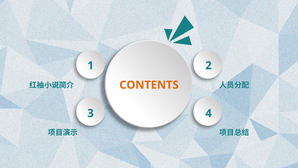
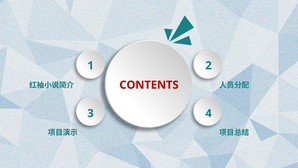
CONTENTS colour: orange -> red
